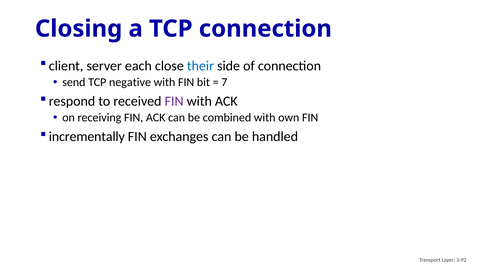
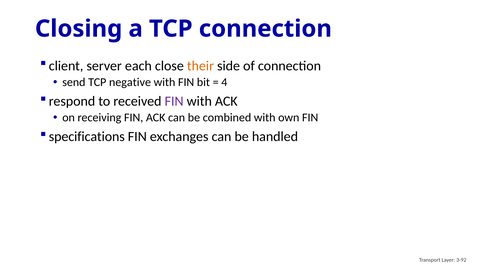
their colour: blue -> orange
7: 7 -> 4
incrementally: incrementally -> specifications
